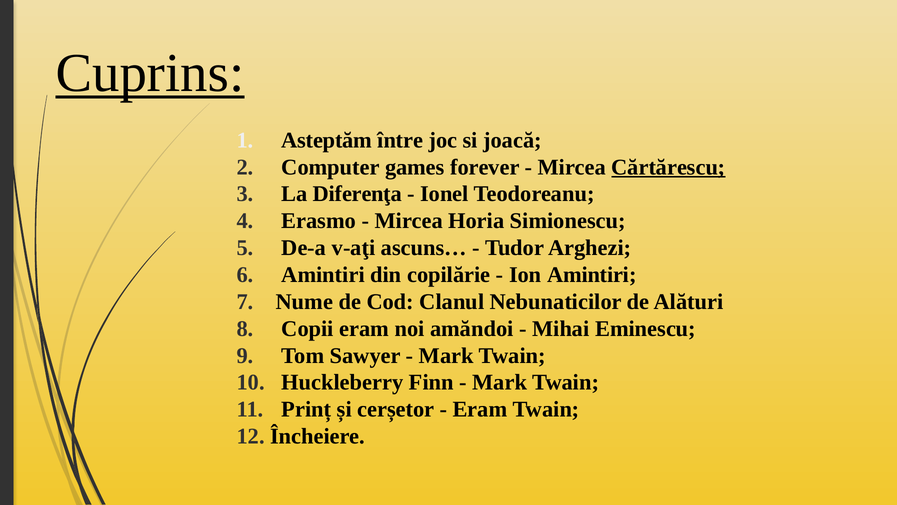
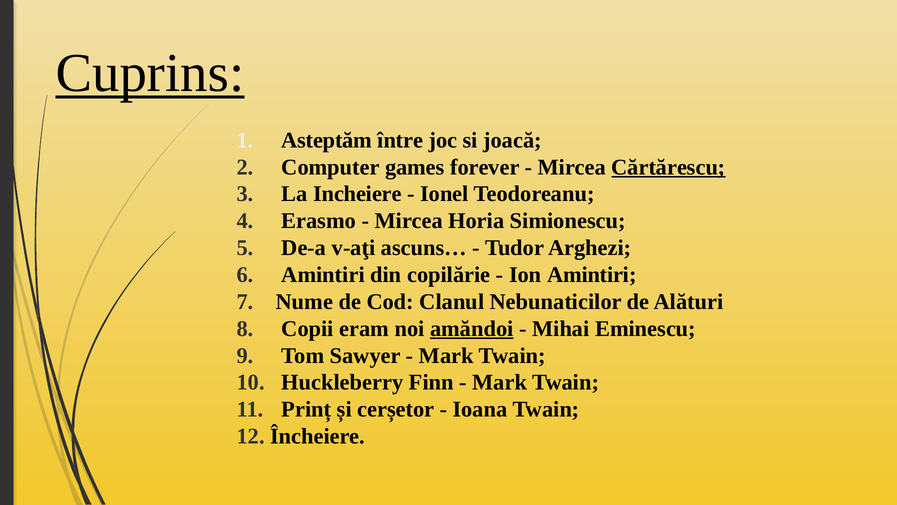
Diferenţa: Diferenţa -> Incheiere
amăndoi underline: none -> present
Eram at (480, 409): Eram -> Ioana
